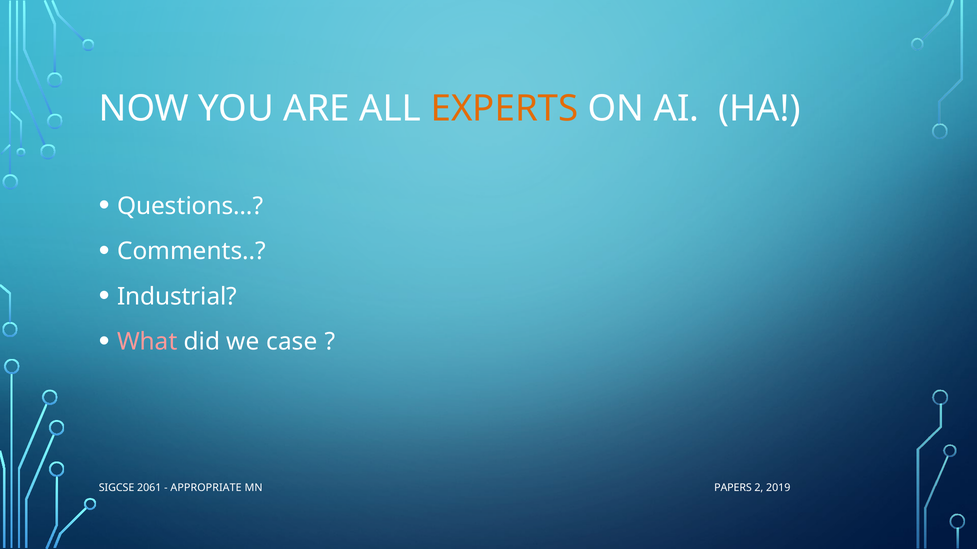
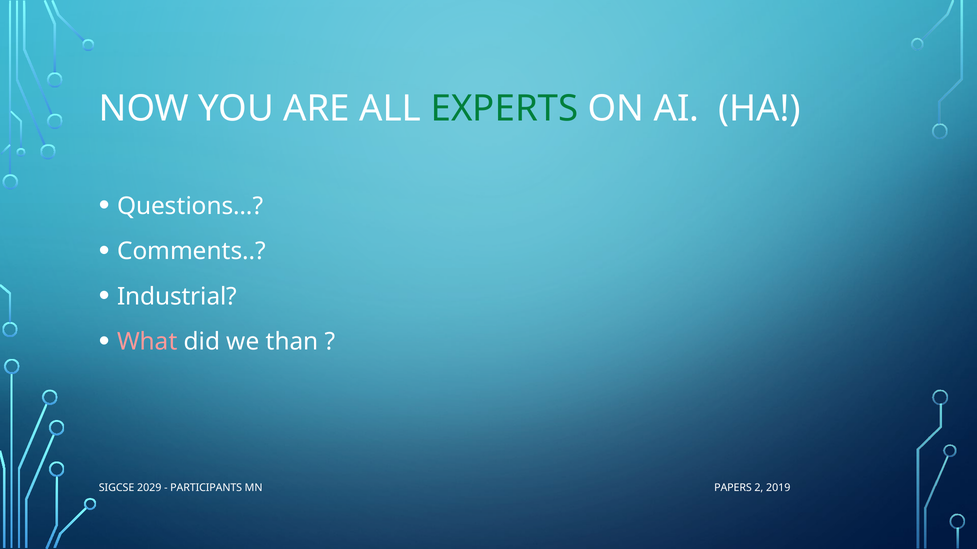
EXPERTS colour: orange -> green
case: case -> than
2061: 2061 -> 2029
APPROPRIATE: APPROPRIATE -> PARTICIPANTS
